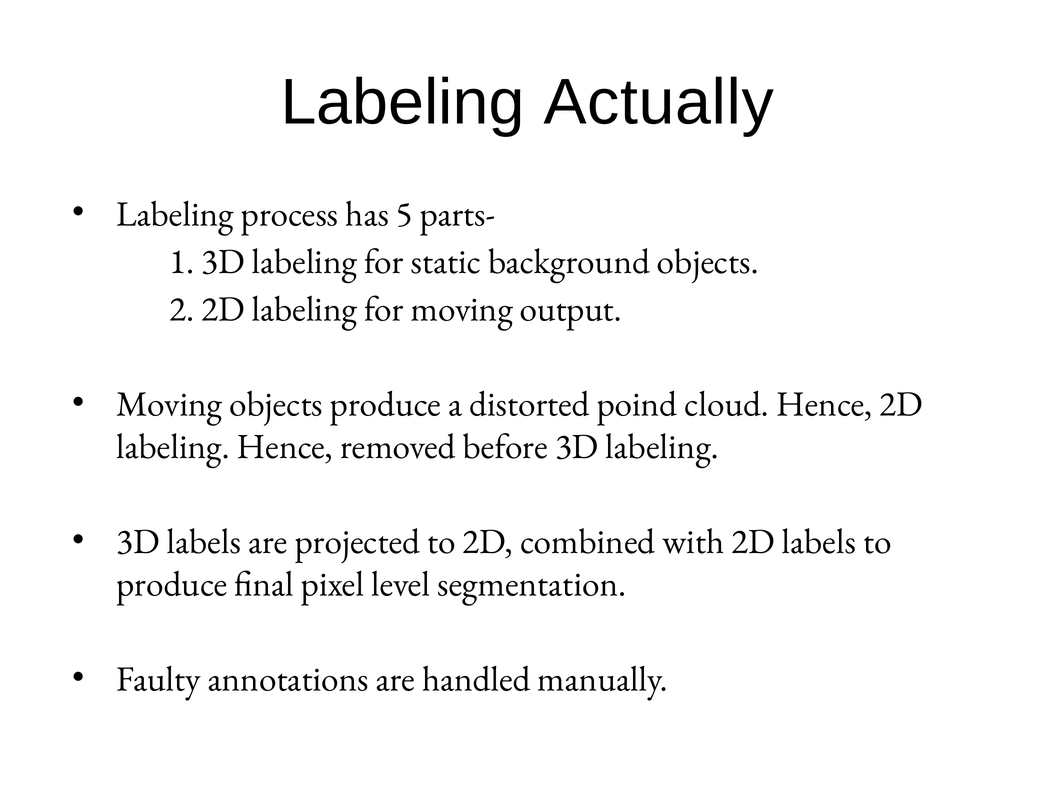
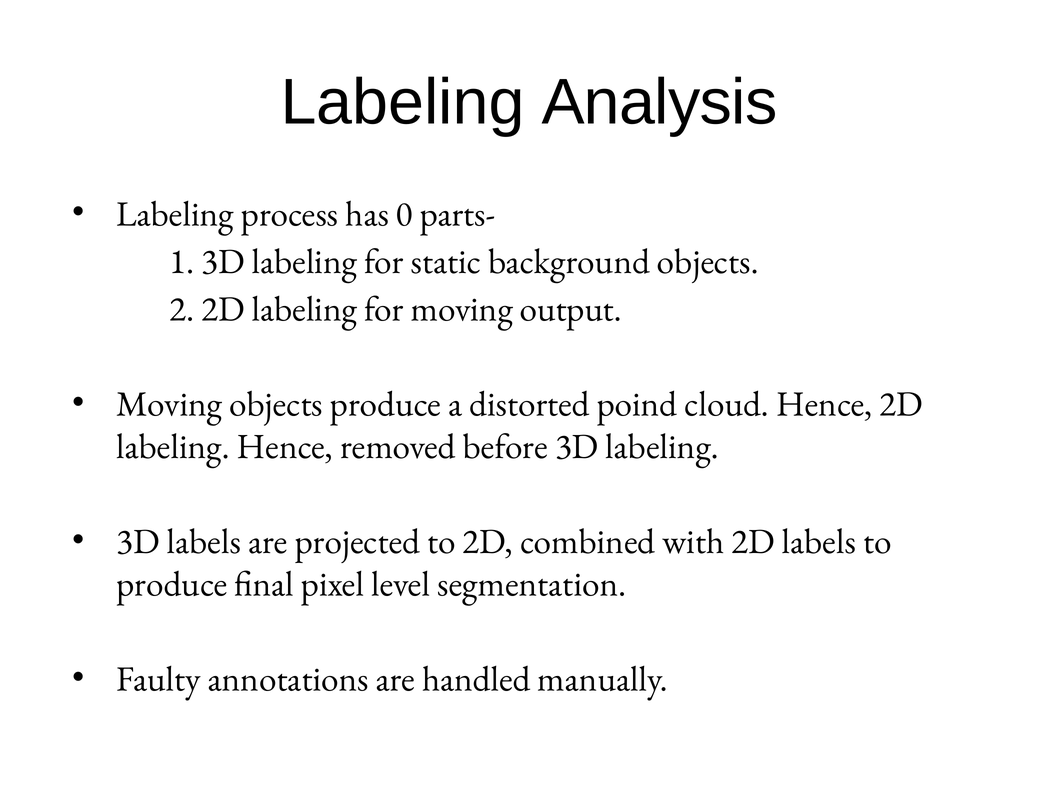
Actually: Actually -> Analysis
5: 5 -> 0
